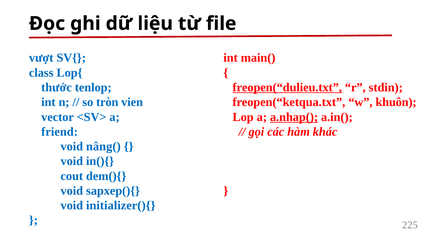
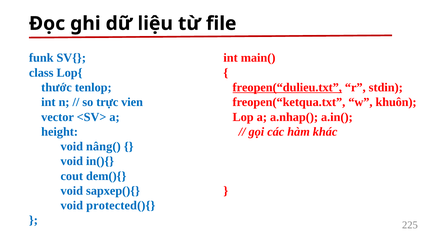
vượt: vượt -> funk
tròn: tròn -> trực
a.nhap( underline: present -> none
friend: friend -> height
initializer(){: initializer(){ -> protected(){
